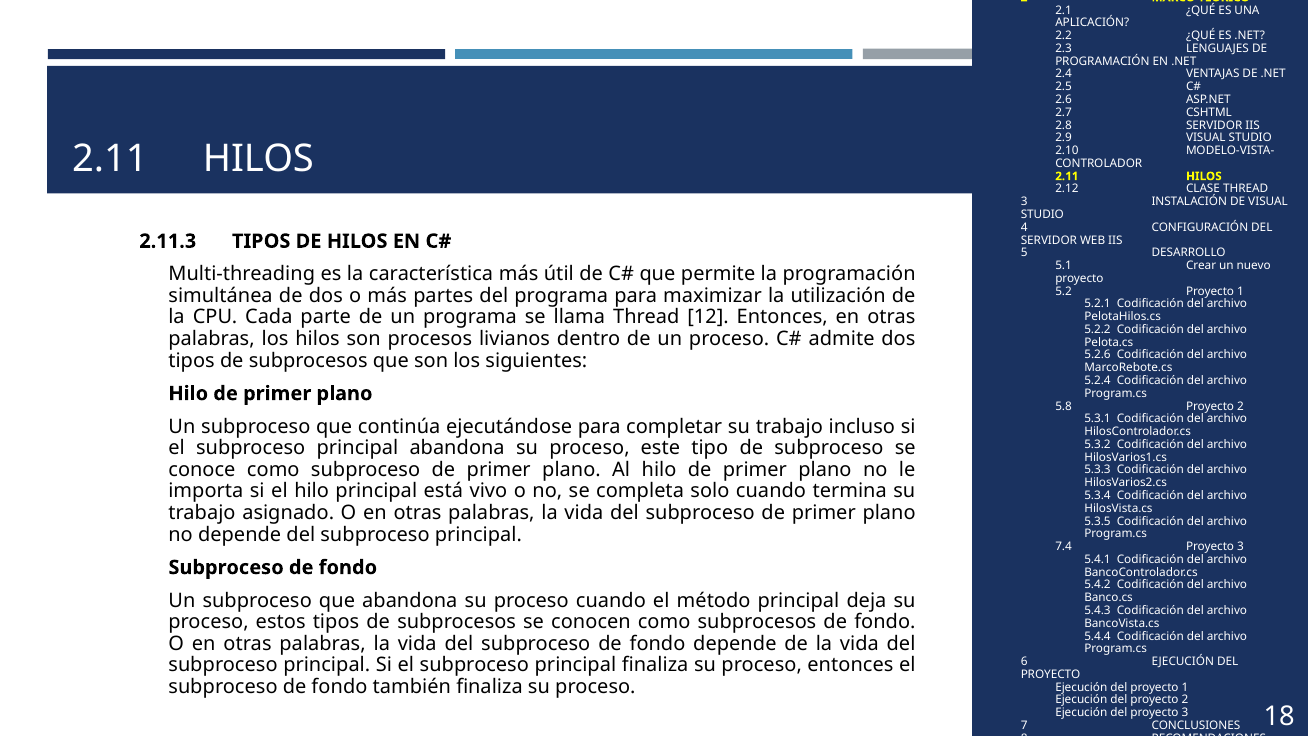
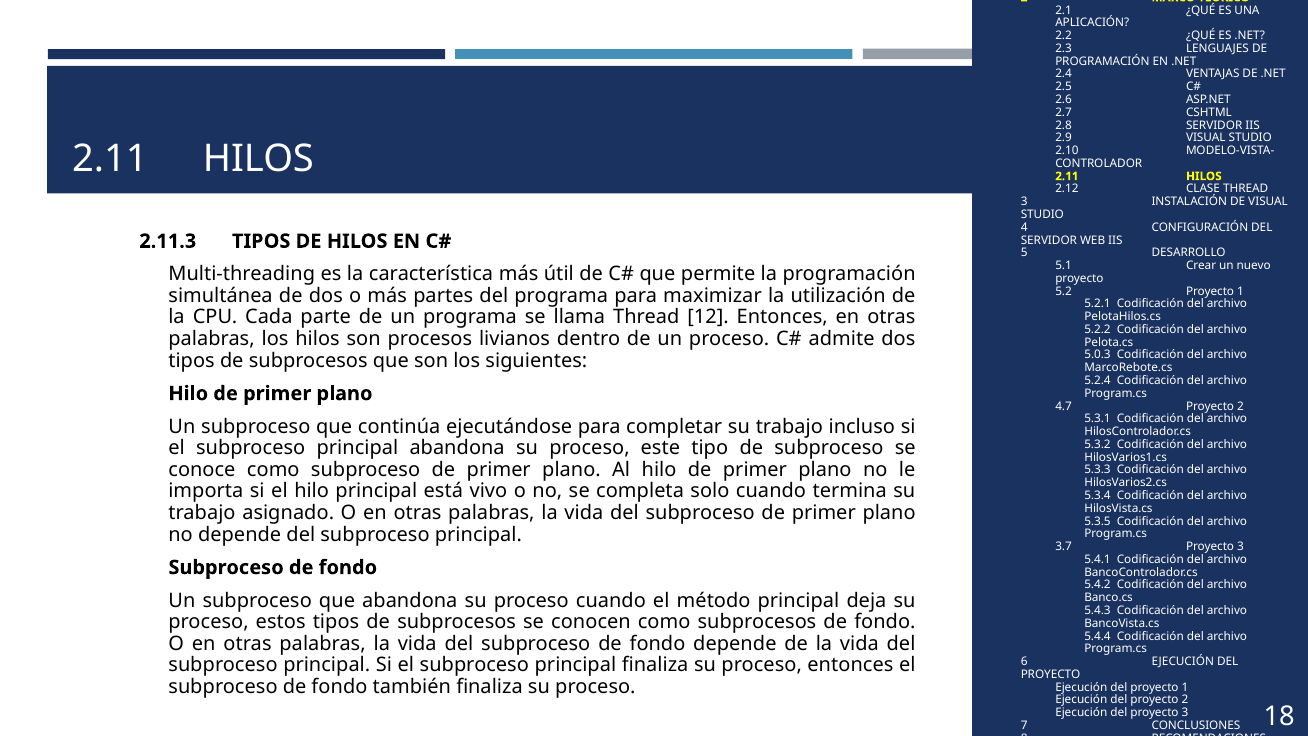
5.2.6: 5.2.6 -> 5.0.3
5.8: 5.8 -> 4.7
7.4: 7.4 -> 3.7
